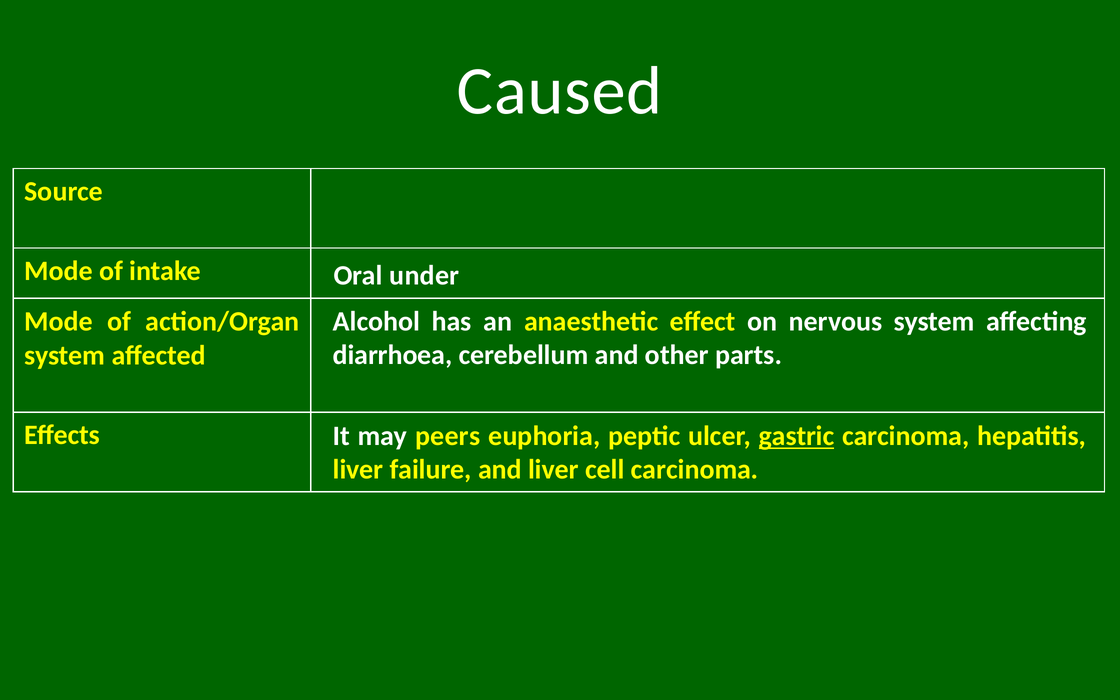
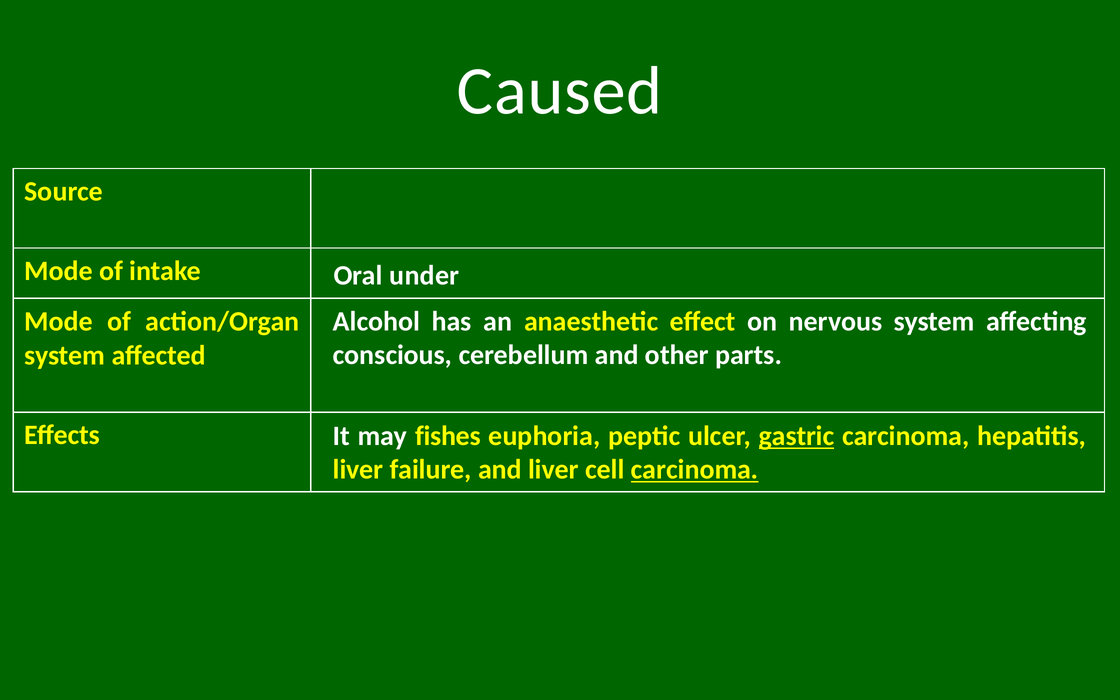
diarrhoea: diarrhoea -> conscious
peers: peers -> fishes
carcinoma at (695, 470) underline: none -> present
